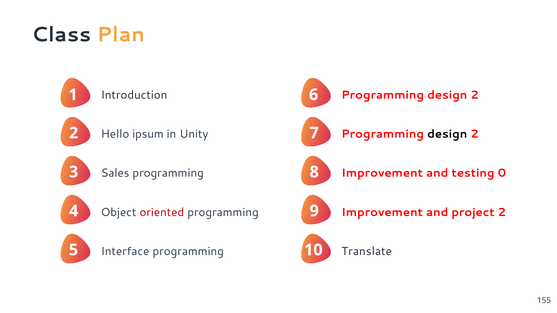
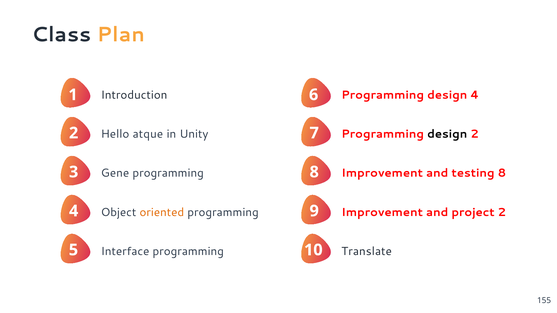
6 Programming design 2: 2 -> 4
ipsum: ipsum -> atque
Sales: Sales -> Gene
testing 0: 0 -> 8
oriented colour: red -> orange
